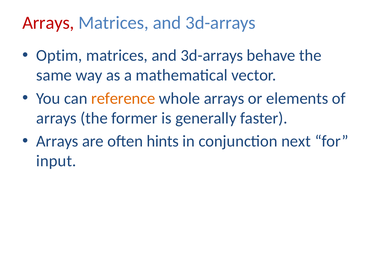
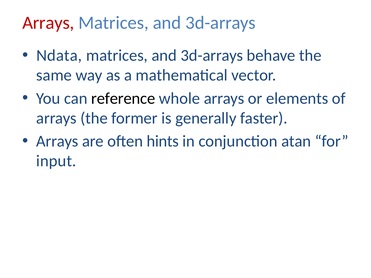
Optim: Optim -> Ndata
reference colour: orange -> black
next: next -> atan
